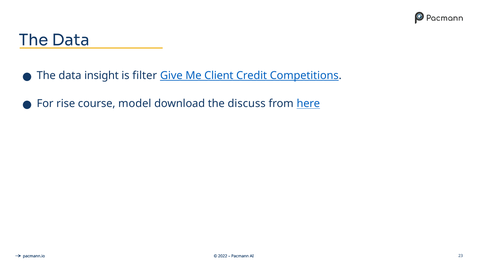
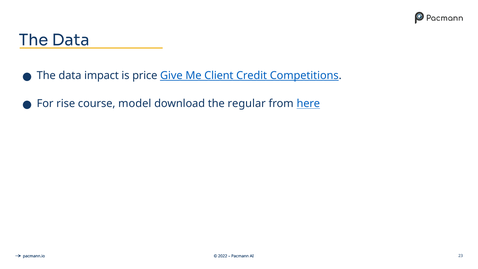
insight: insight -> impact
filter: filter -> price
discuss: discuss -> regular
